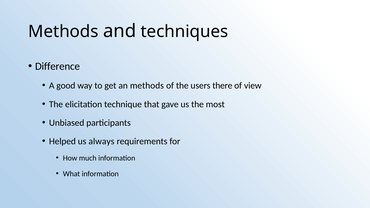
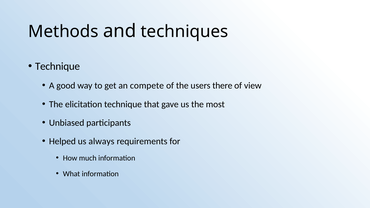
Difference at (57, 66): Difference -> Technique
an methods: methods -> compete
